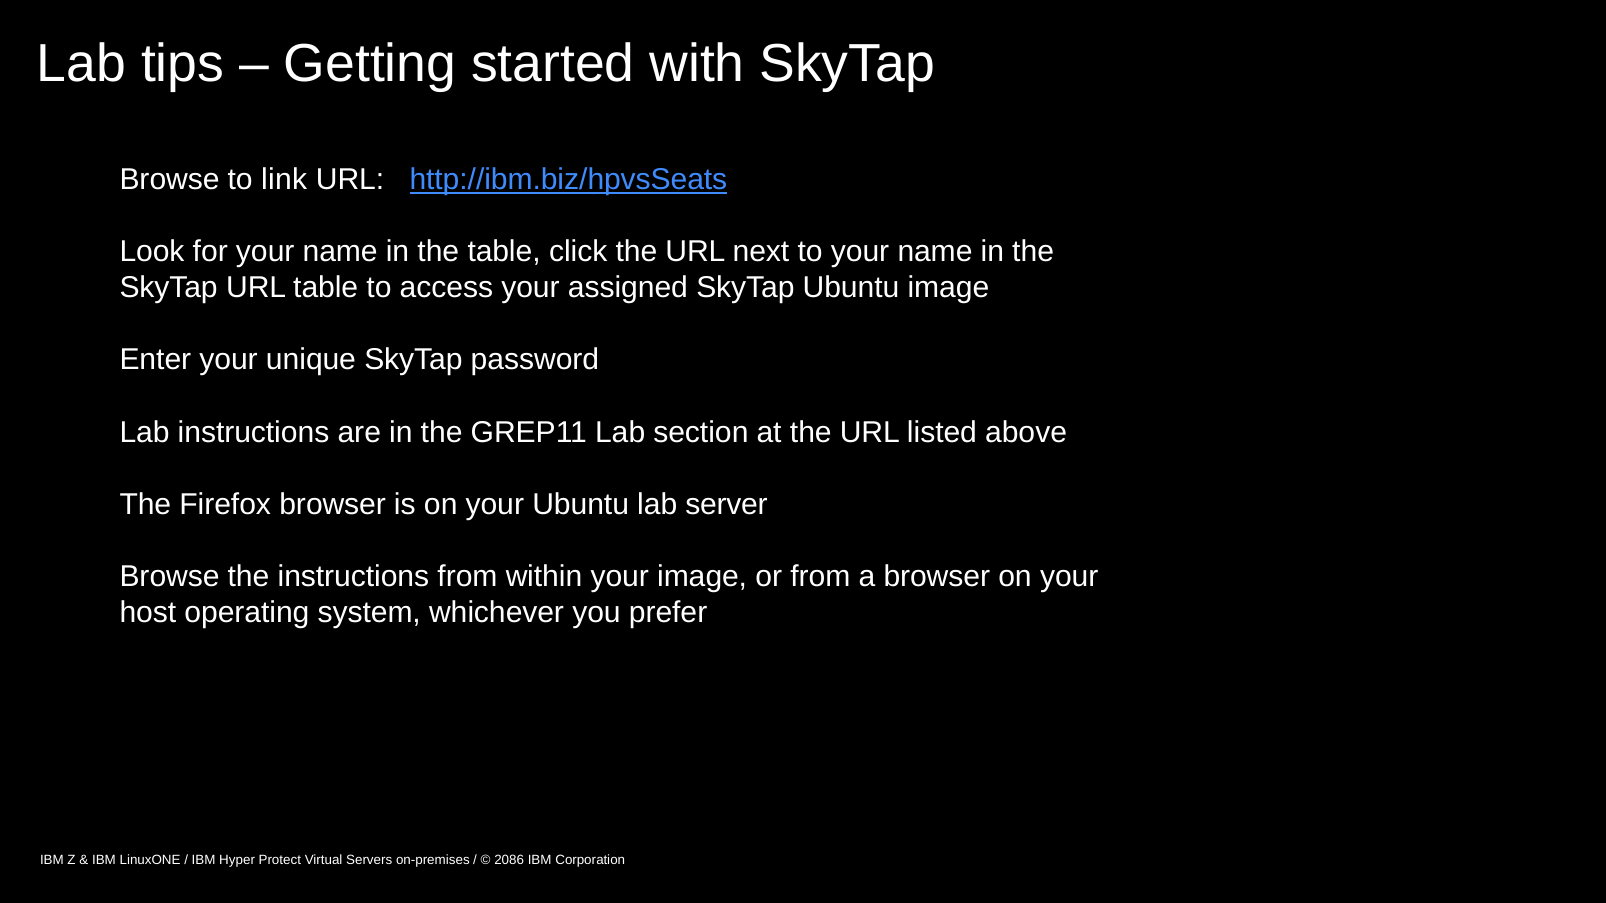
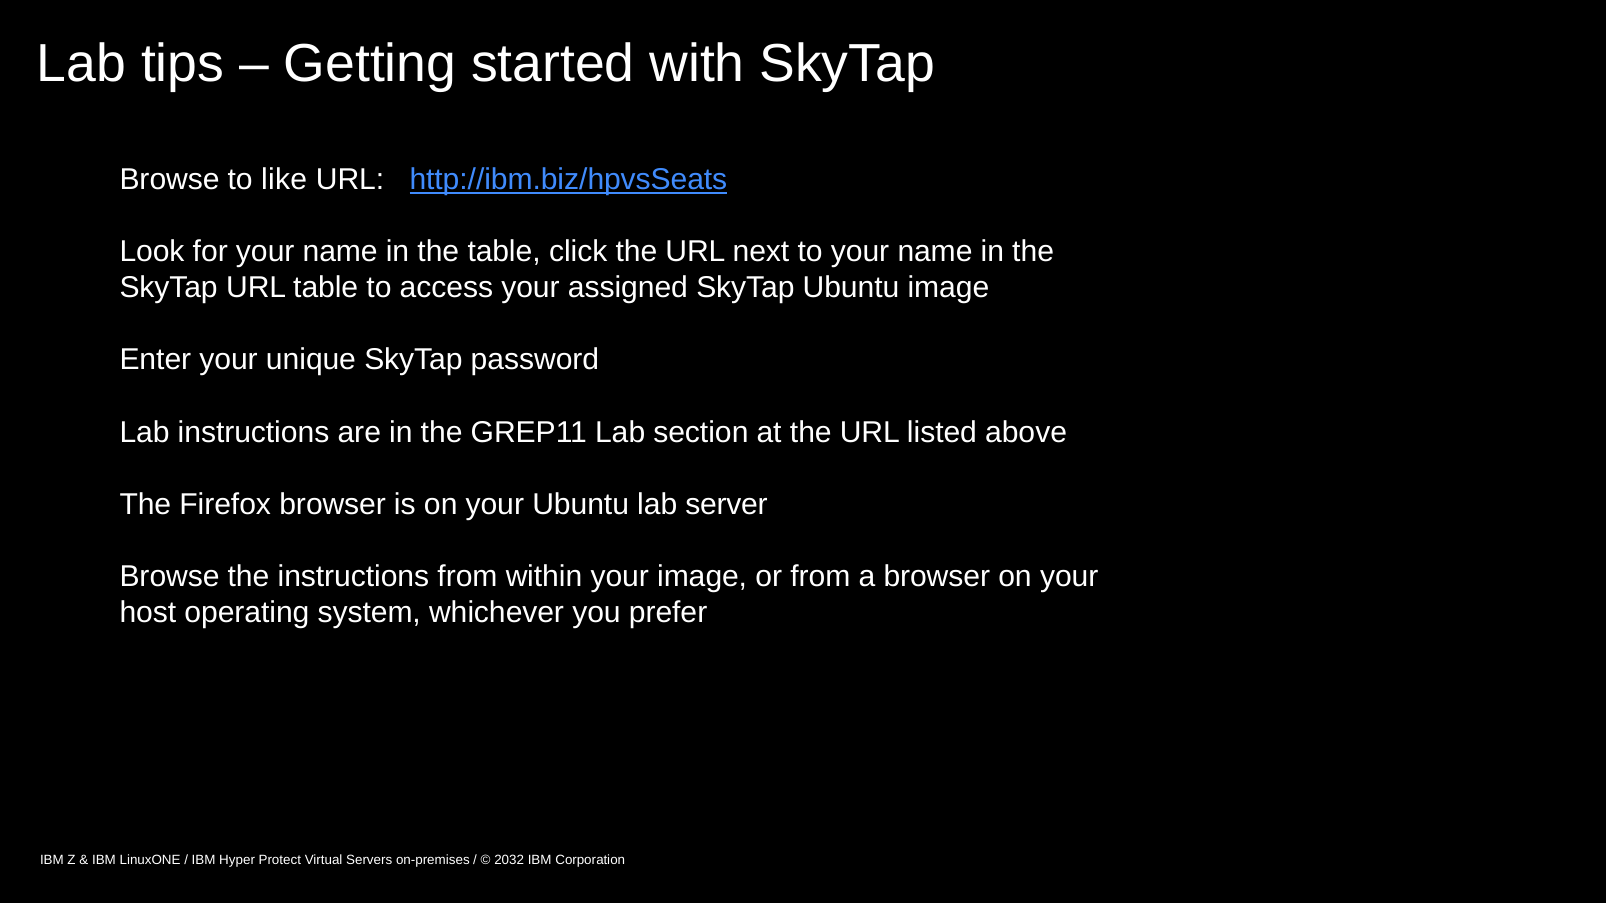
link: link -> like
2086: 2086 -> 2032
